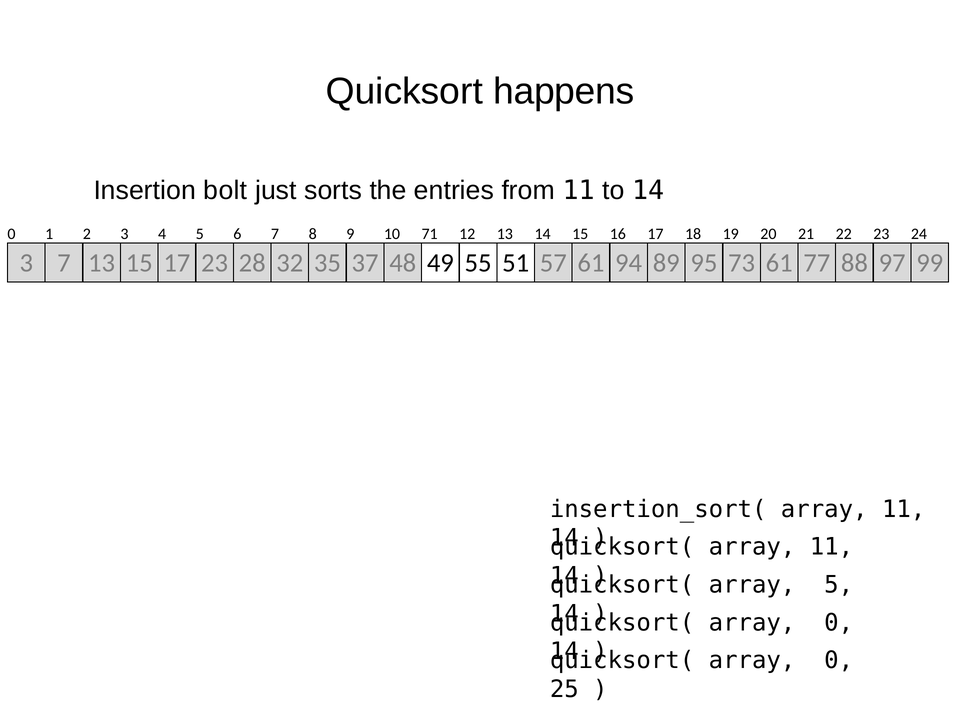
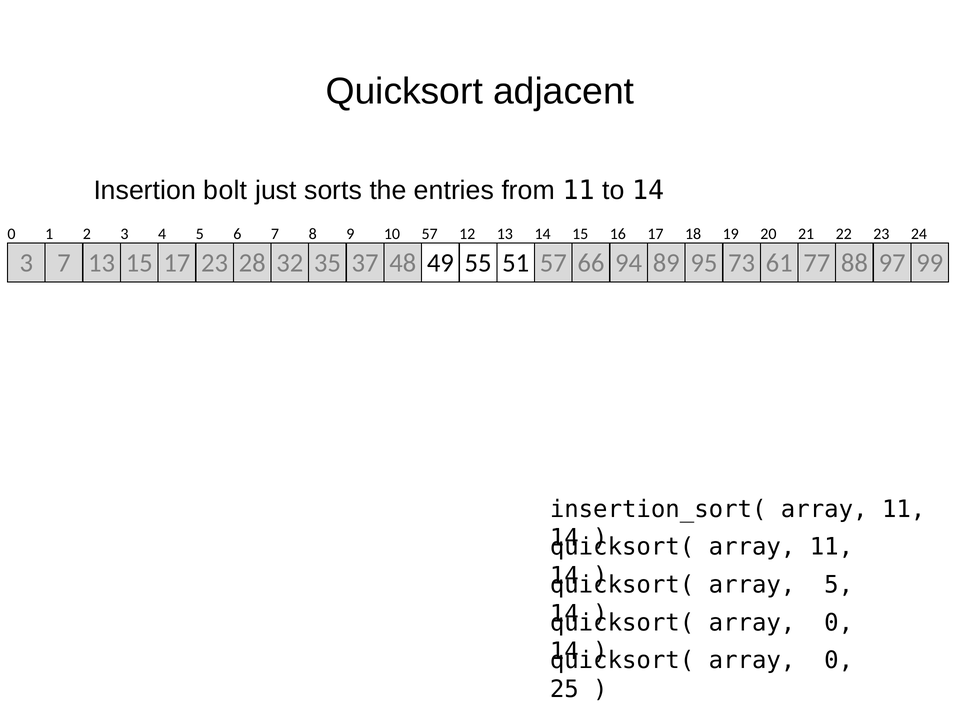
happens: happens -> adjacent
10 71: 71 -> 57
57 61: 61 -> 66
